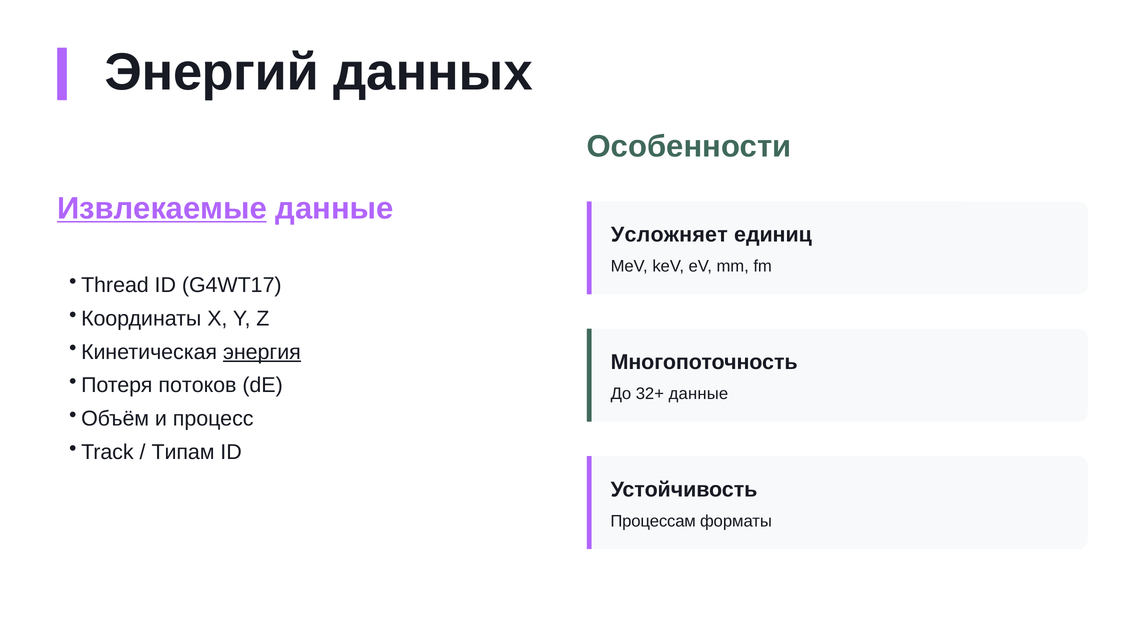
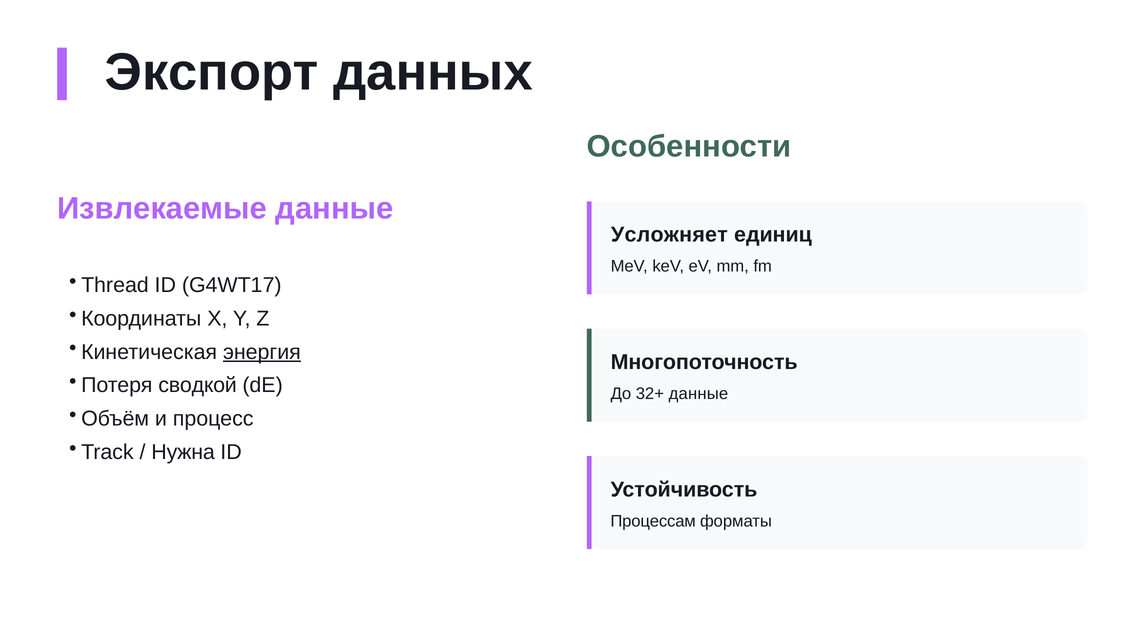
Энергий: Энергий -> Экспорт
Извлекаемые underline: present -> none
потоков: потоков -> сводкой
Типам: Типам -> Нужна
